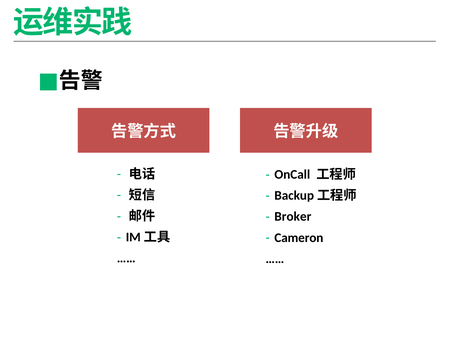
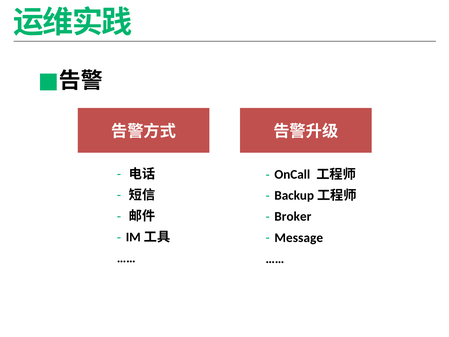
Cameron: Cameron -> Message
